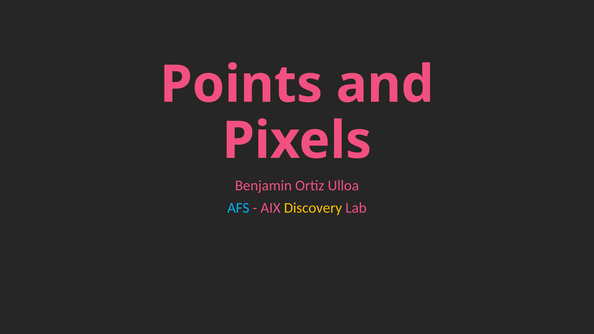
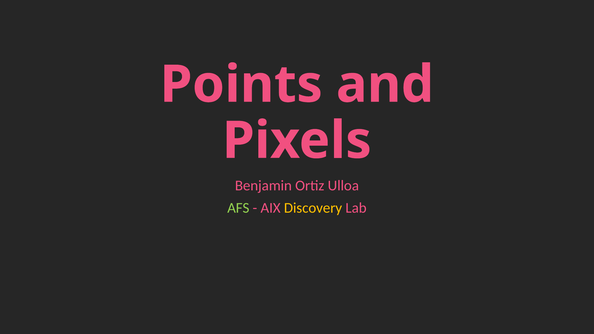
AFS colour: light blue -> light green
